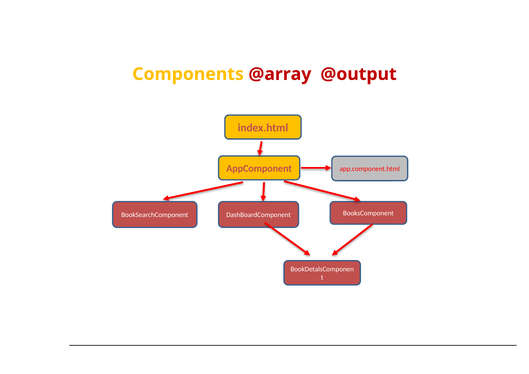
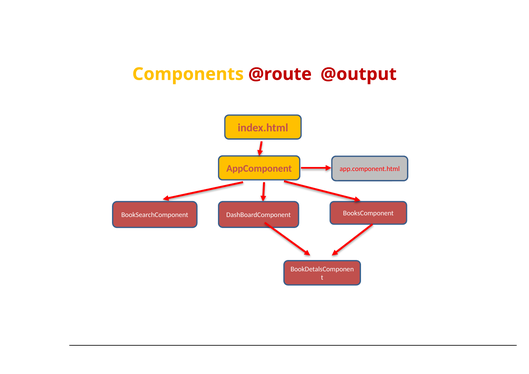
@array: @array -> @route
